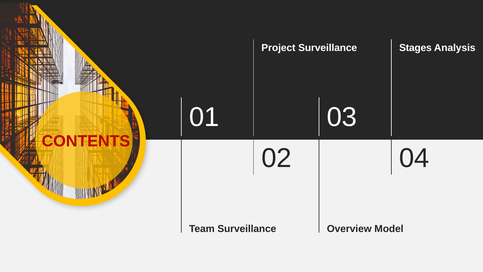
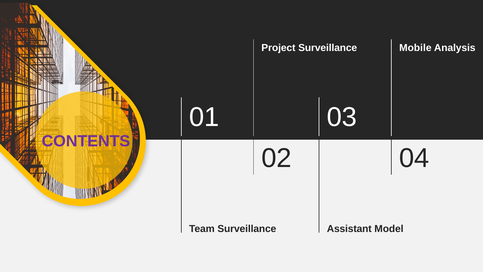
Stages: Stages -> Mobile
CONTENTS colour: red -> purple
Overview: Overview -> Assistant
